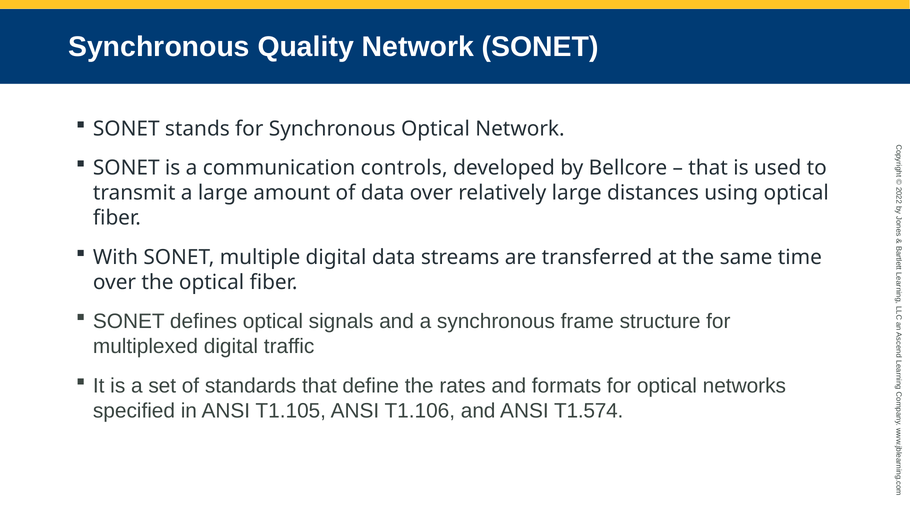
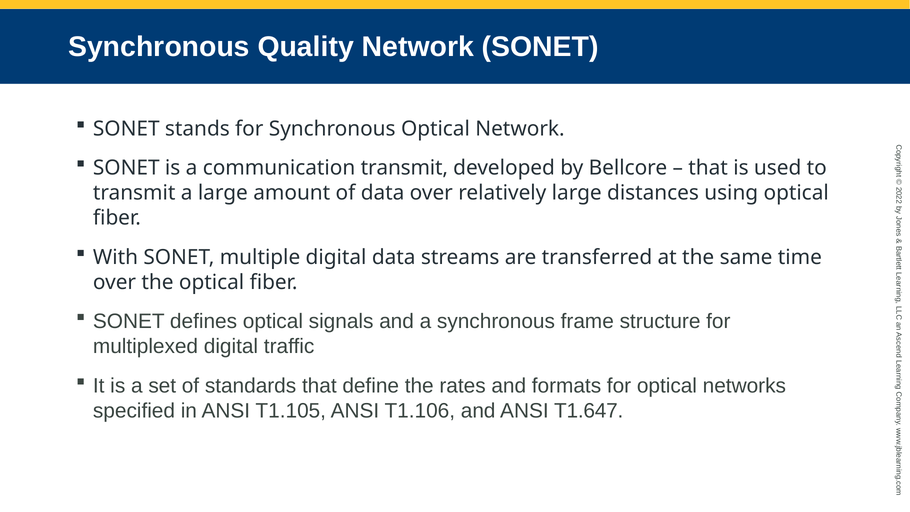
communication controls: controls -> transmit
T1.574: T1.574 -> T1.647
